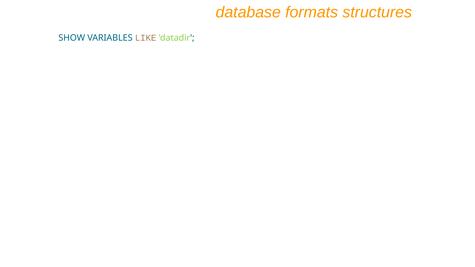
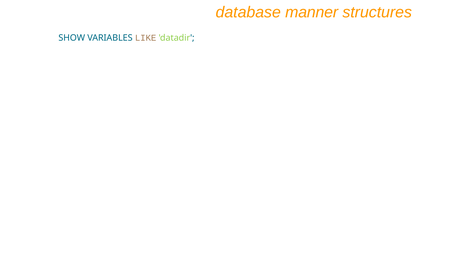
formats: formats -> manner
